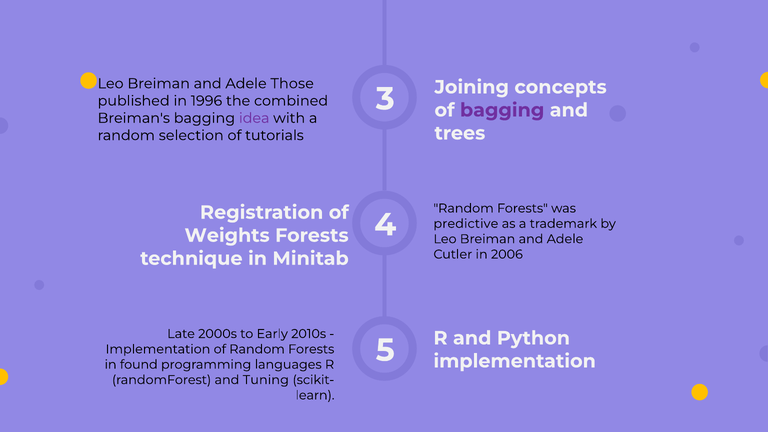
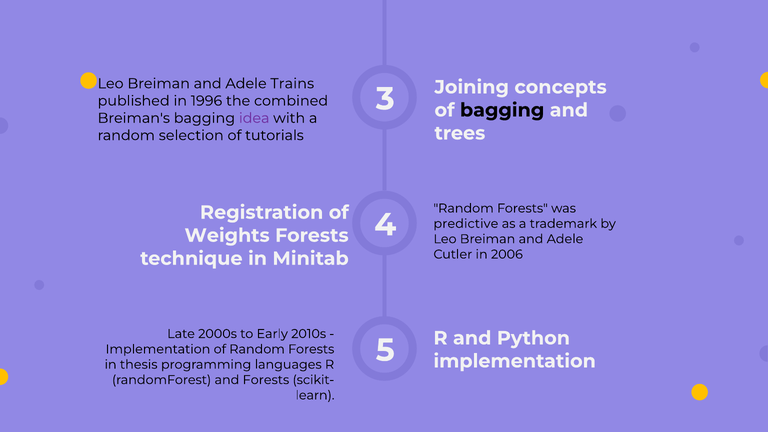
Those: Those -> Trains
bagging at (502, 110) colour: purple -> black
found: found -> thesis
and Tuning: Tuning -> Forests
